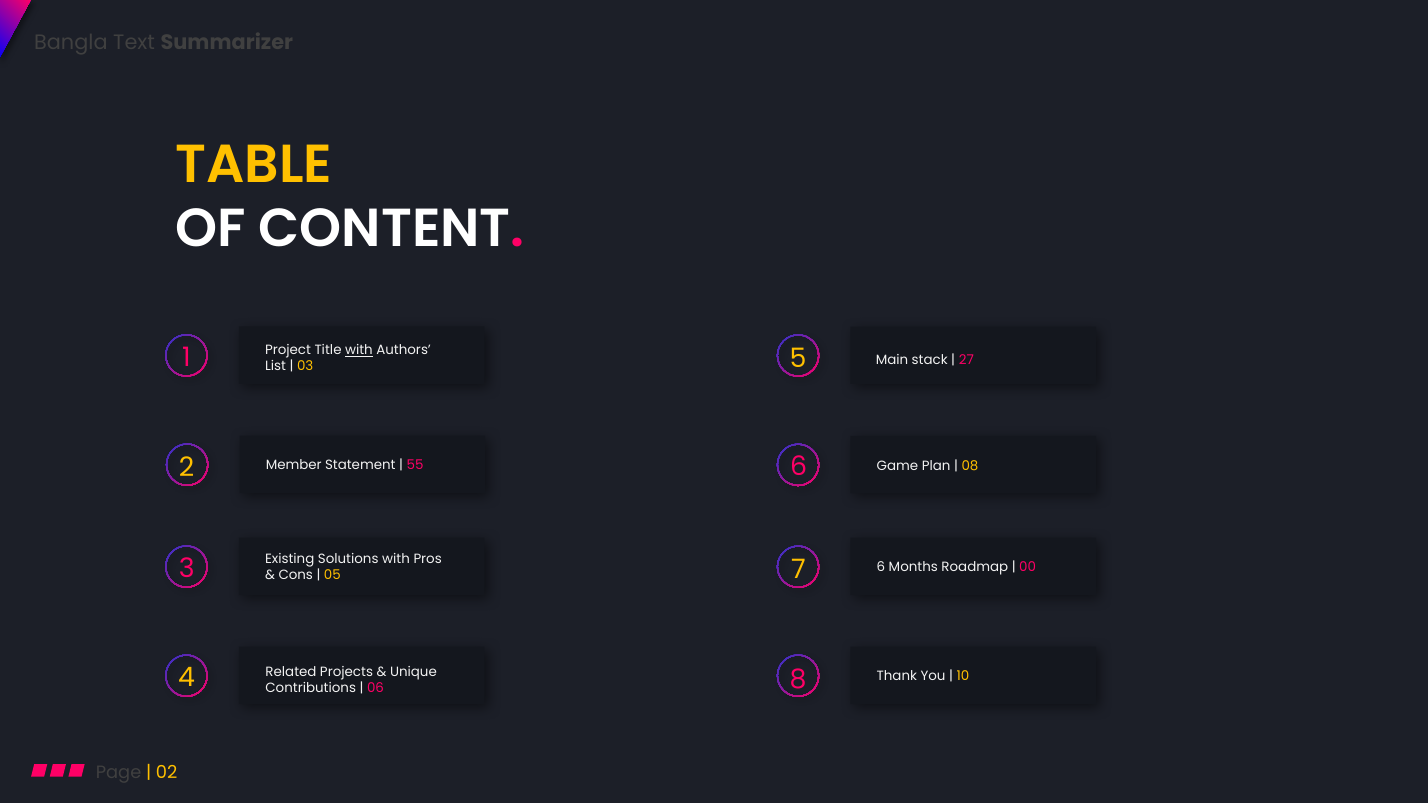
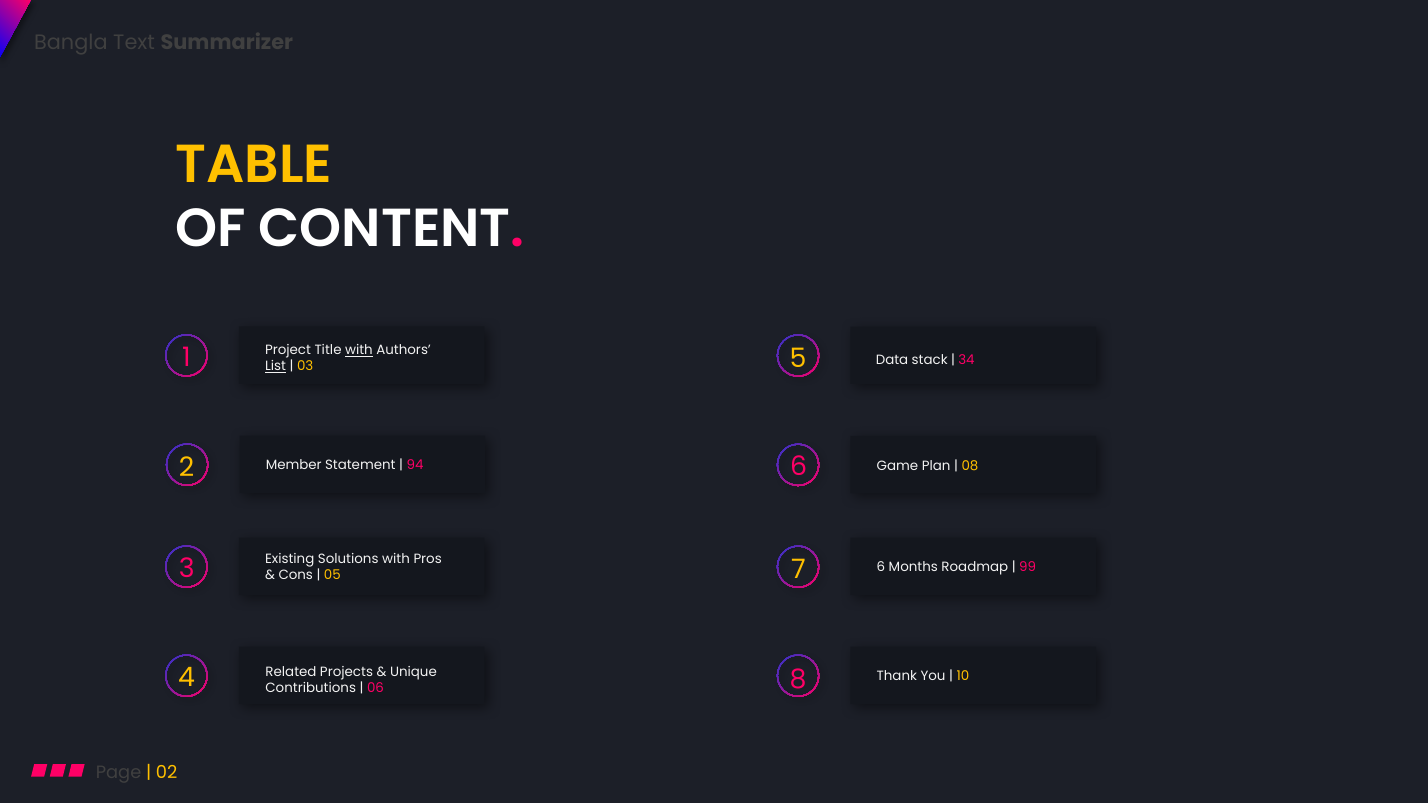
Main: Main -> Data
27: 27 -> 34
List underline: none -> present
55: 55 -> 94
00: 00 -> 99
